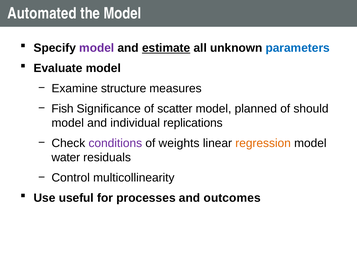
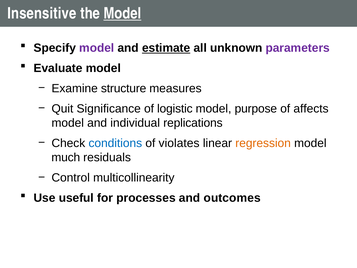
Automated: Automated -> Insensitive
Model at (122, 13) underline: none -> present
parameters colour: blue -> purple
Fish: Fish -> Quit
scatter: scatter -> logistic
planned: planned -> purpose
should: should -> affects
conditions colour: purple -> blue
weights: weights -> violates
water: water -> much
